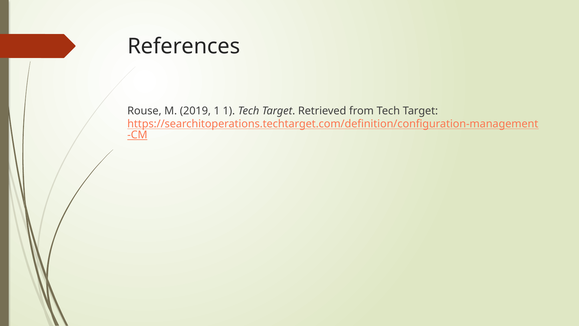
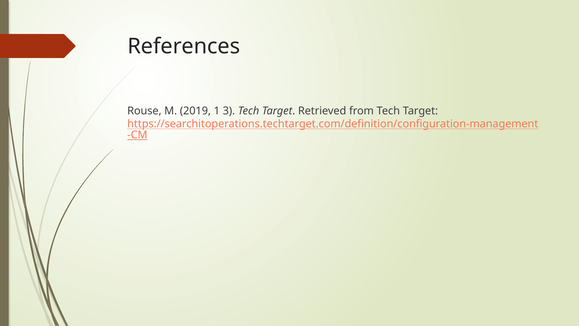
1 1: 1 -> 3
